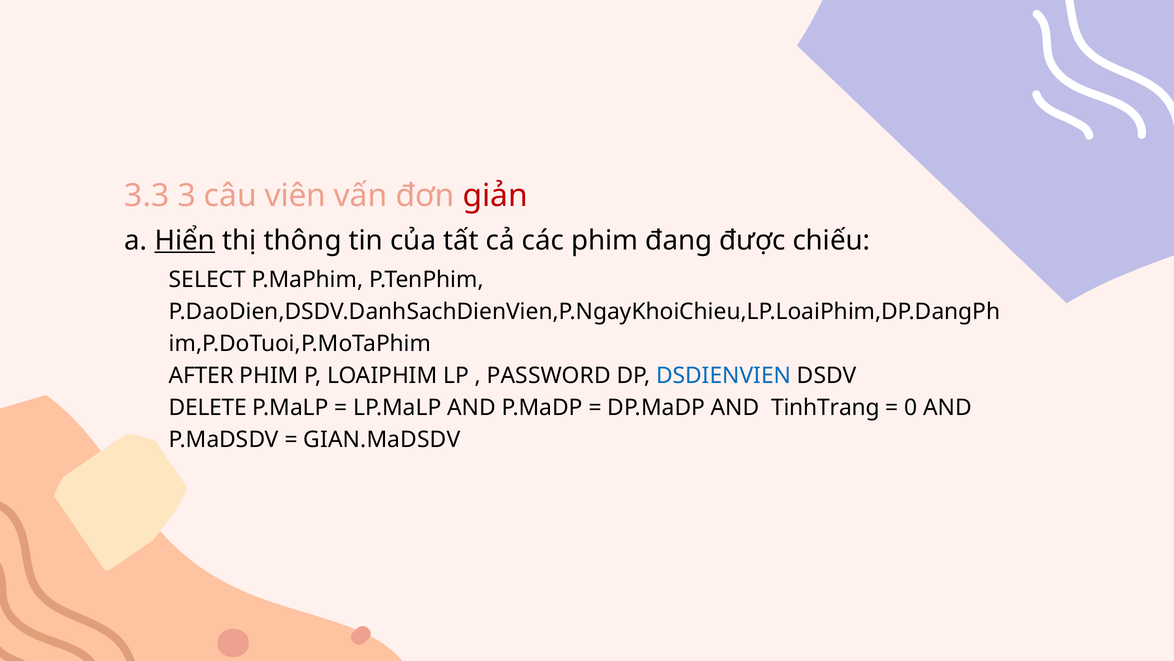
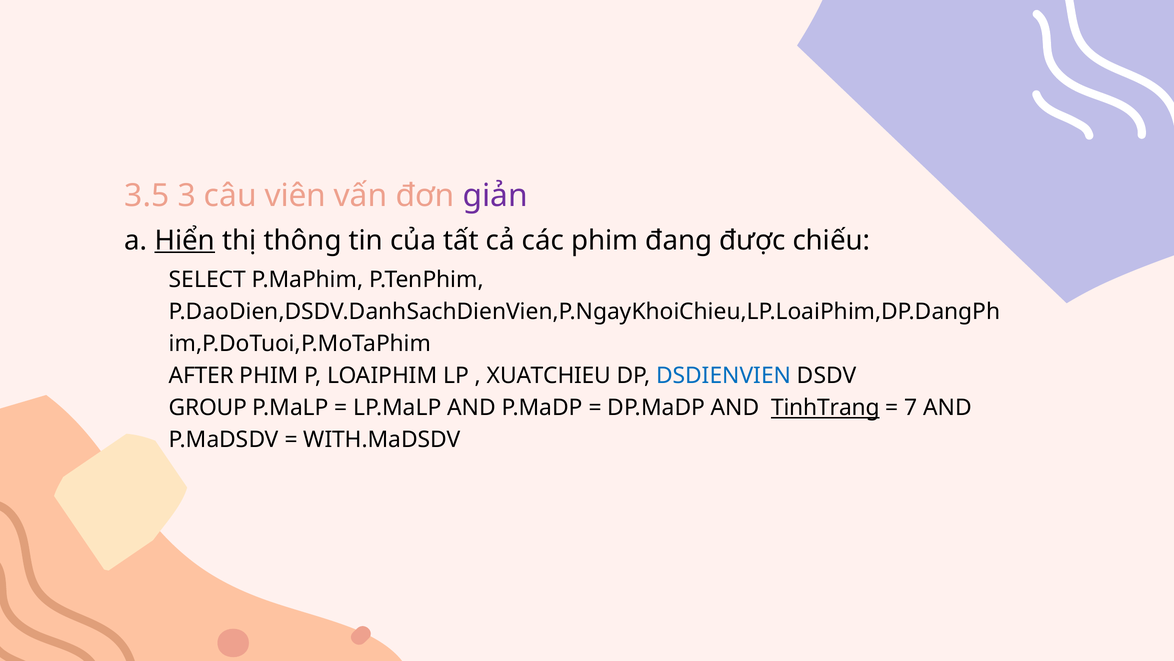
3.3: 3.3 -> 3.5
giản colour: red -> purple
PASSWORD: PASSWORD -> XUATCHIEU
DELETE: DELETE -> GROUP
TinhTrang underline: none -> present
0: 0 -> 7
GIAN.MaDSDV: GIAN.MaDSDV -> WITH.MaDSDV
